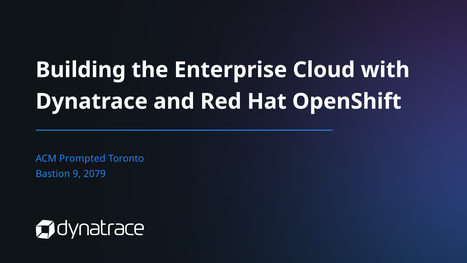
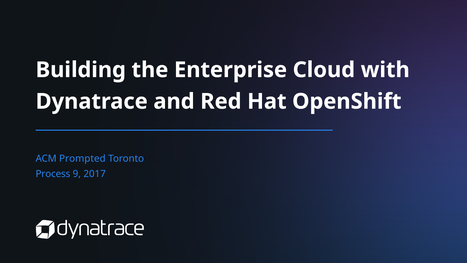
Bastion: Bastion -> Process
2079: 2079 -> 2017
